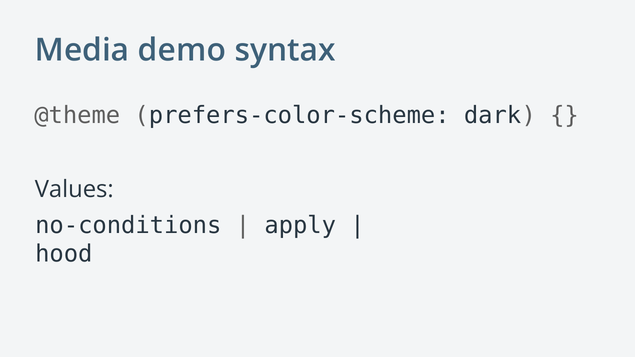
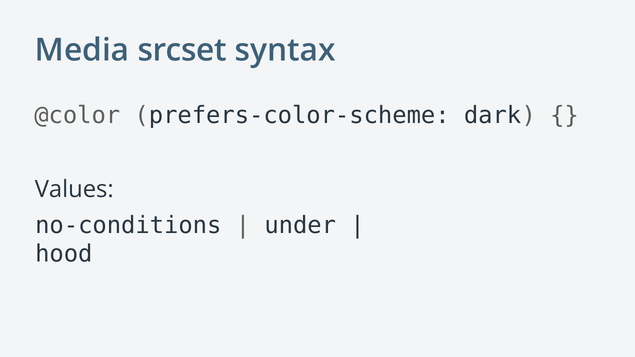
demo: demo -> srcset
@theme: @theme -> @color
apply: apply -> under
